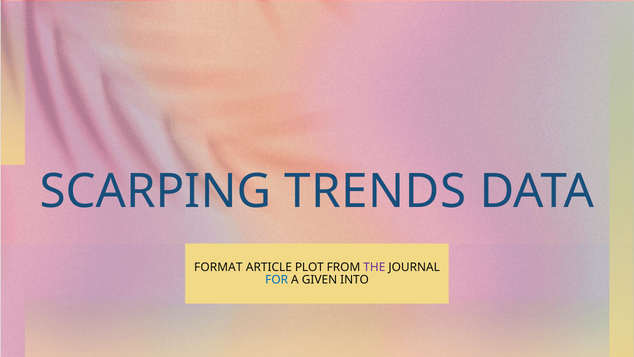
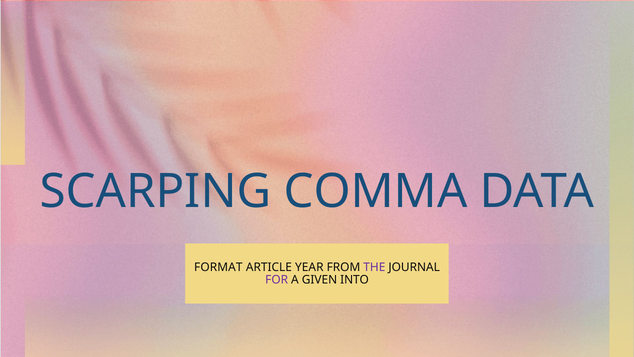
TRENDS: TRENDS -> COMMA
PLOT: PLOT -> YEAR
FOR colour: blue -> purple
